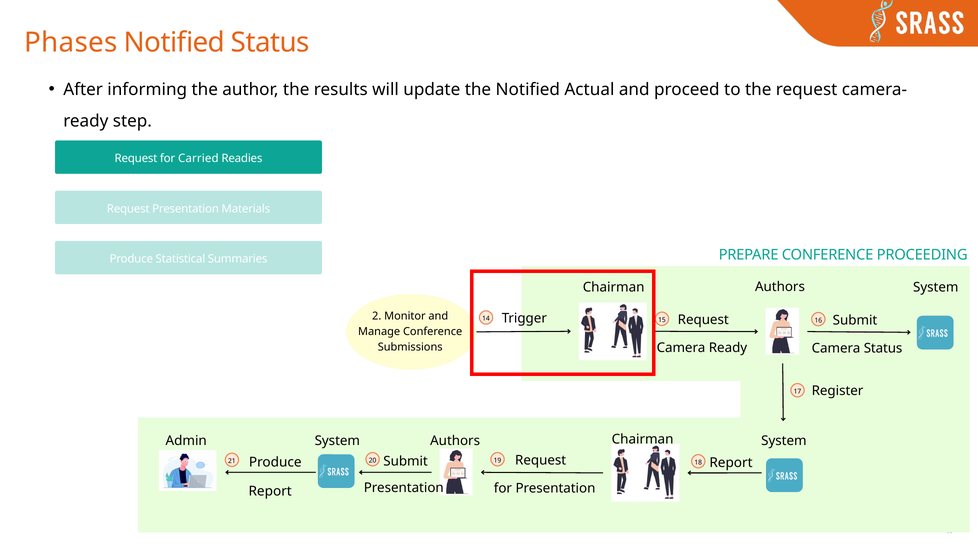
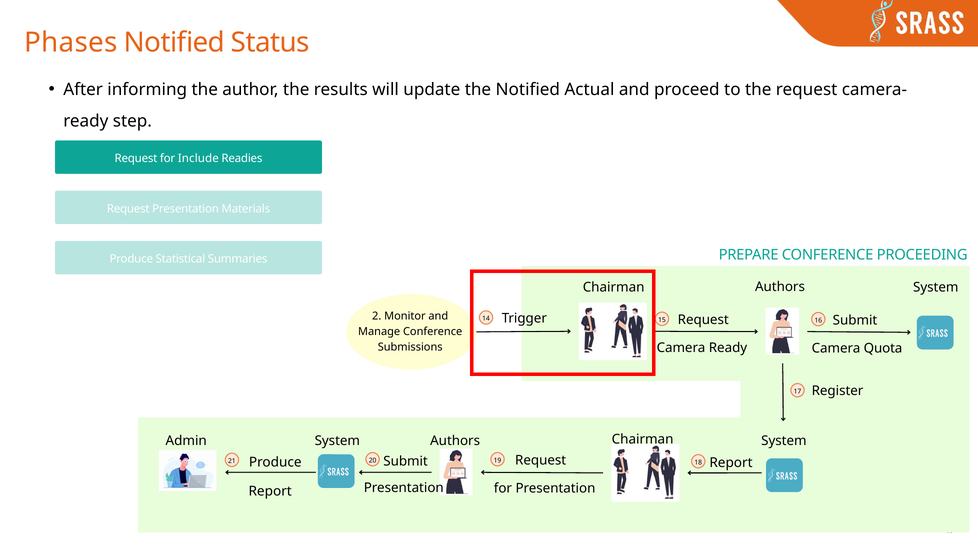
Carried: Carried -> Include
Camera Status: Status -> Quota
